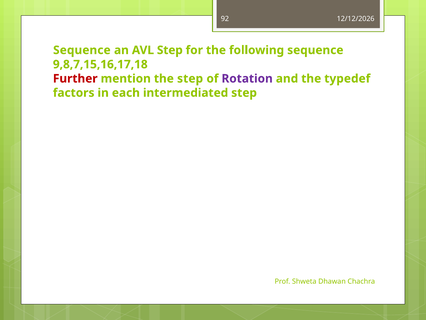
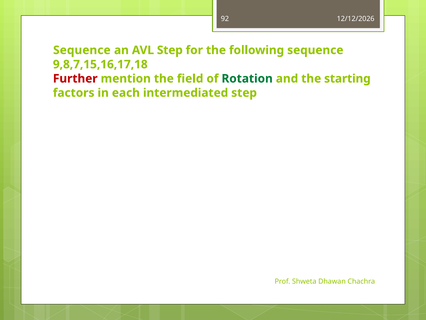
the step: step -> field
Rotation colour: purple -> green
typedef: typedef -> starting
